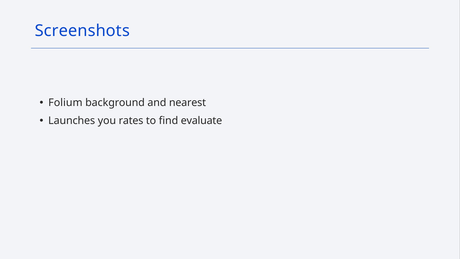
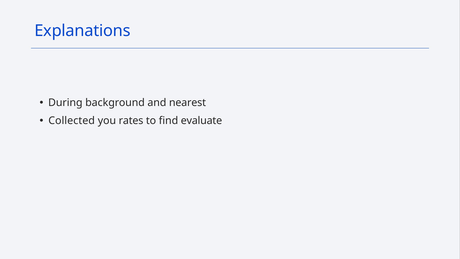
Screenshots: Screenshots -> Explanations
Folium: Folium -> During
Launches: Launches -> Collected
